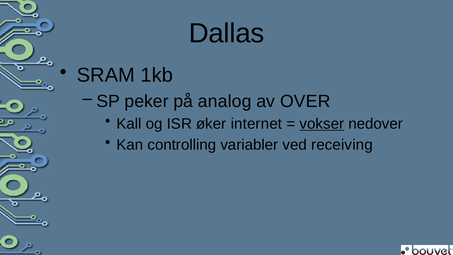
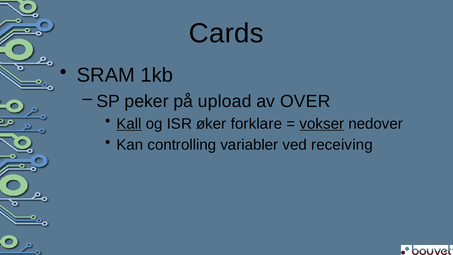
Dallas: Dallas -> Cards
analog: analog -> upload
Kall underline: none -> present
internet: internet -> forklare
